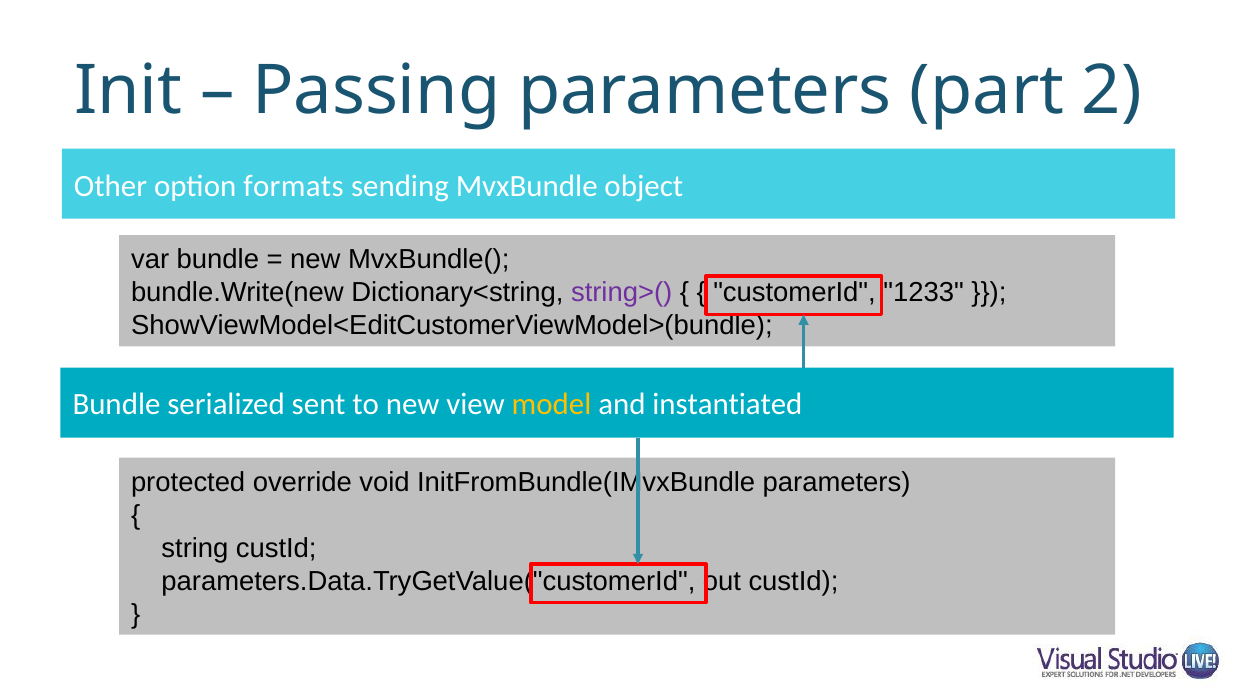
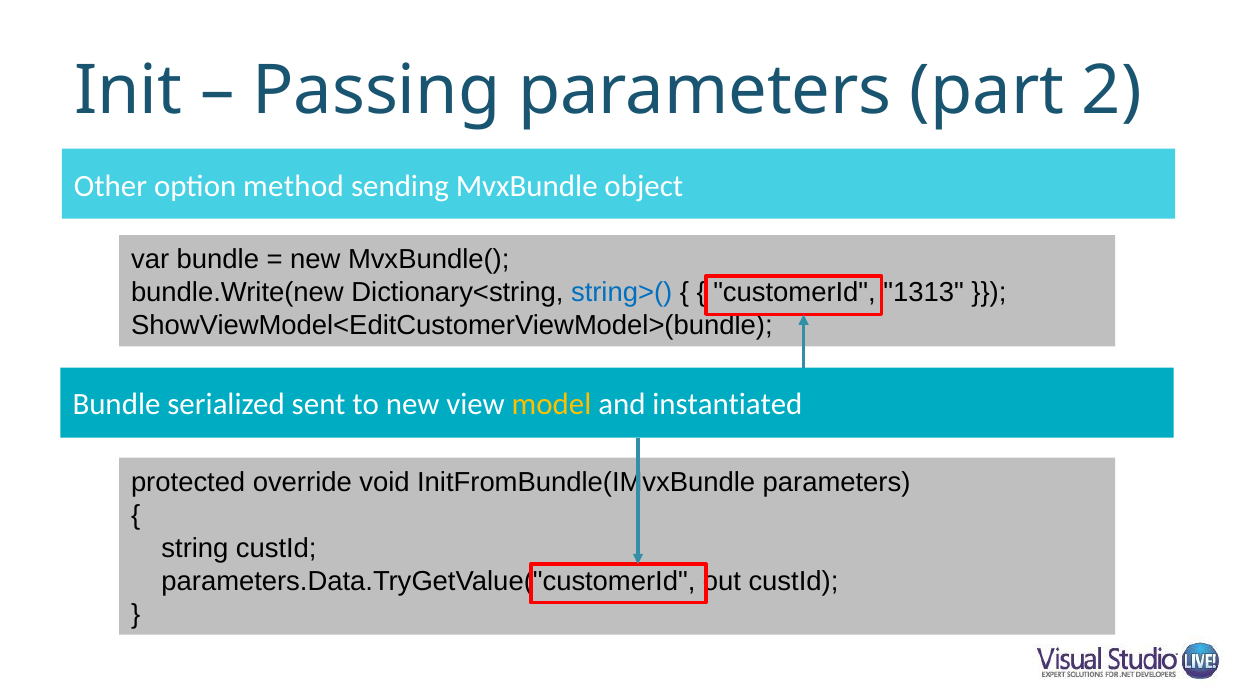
formats: formats -> method
string>( colour: purple -> blue
1233: 1233 -> 1313
